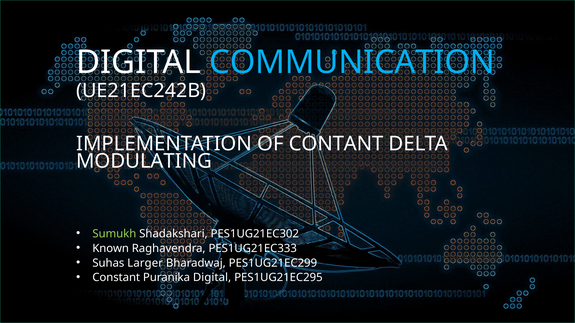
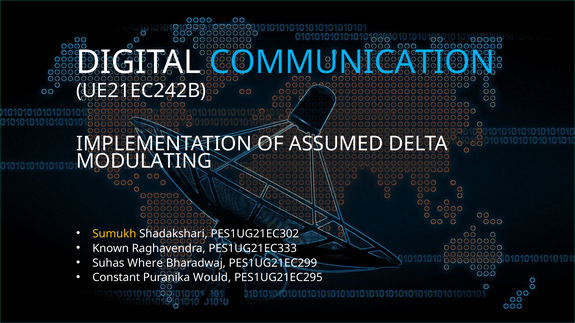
CONTANT: CONTANT -> ASSUMED
Sumukh colour: light green -> yellow
Larger: Larger -> Where
Puranika Digital: Digital -> Would
